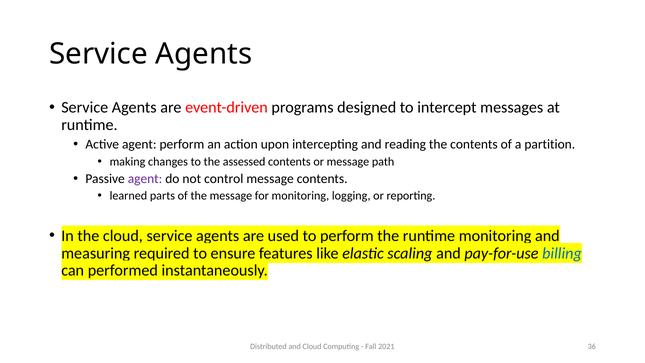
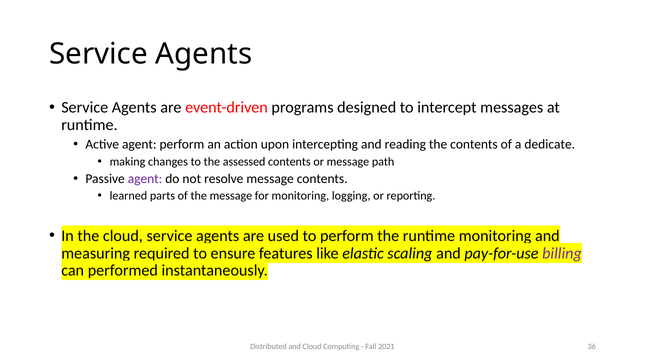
partition: partition -> dedicate
control: control -> resolve
billing colour: blue -> purple
